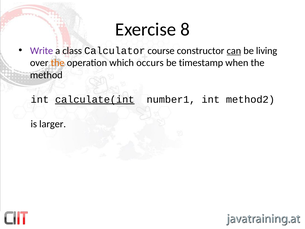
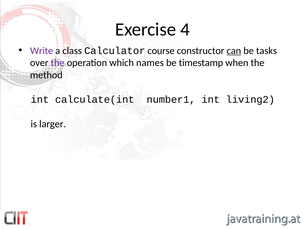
8: 8 -> 4
living: living -> tasks
the at (58, 63) colour: orange -> purple
occurs: occurs -> names
calculate(int underline: present -> none
method2: method2 -> living2
